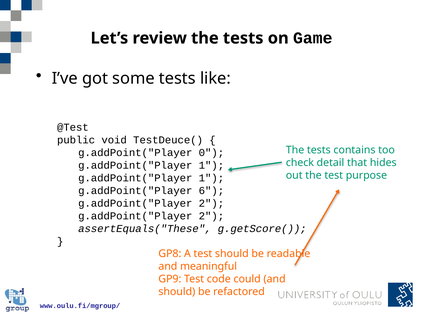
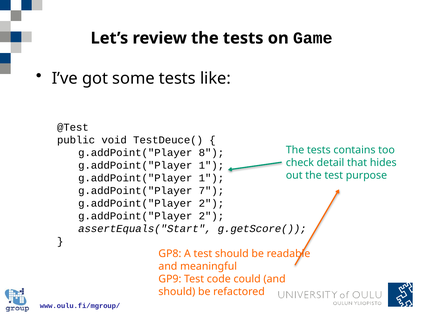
0: 0 -> 8
6: 6 -> 7
assertEquals("These: assertEquals("These -> assertEquals("Start
